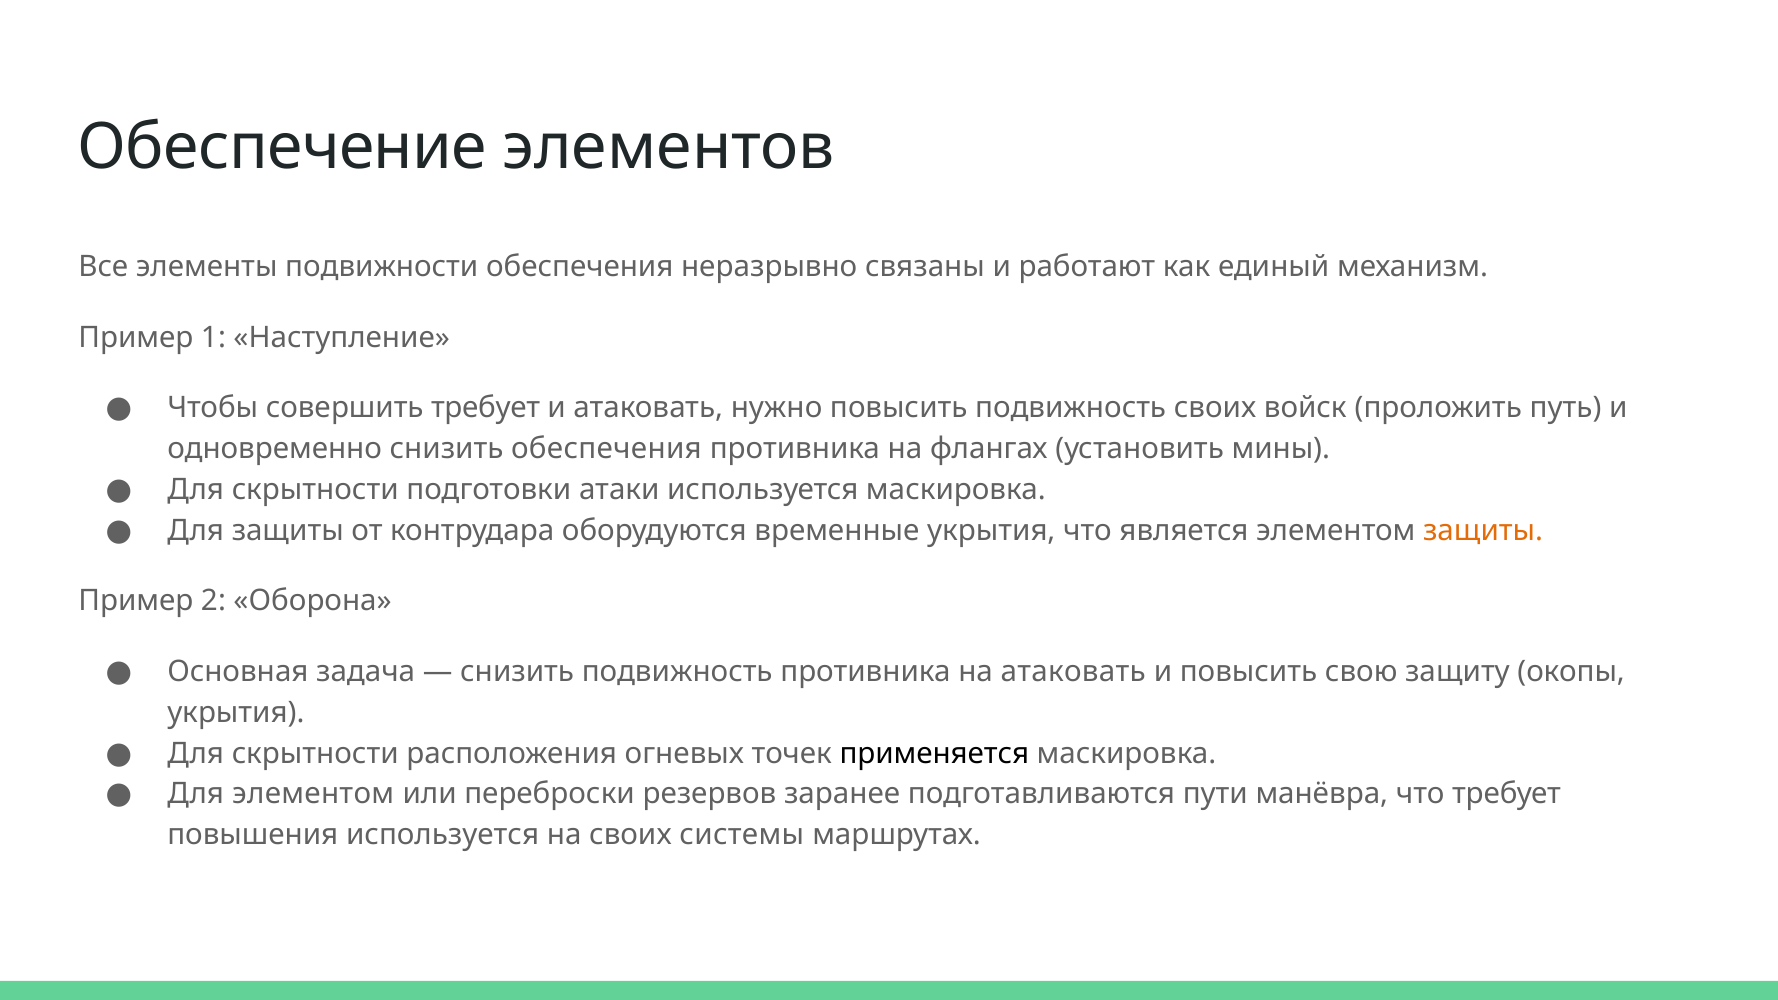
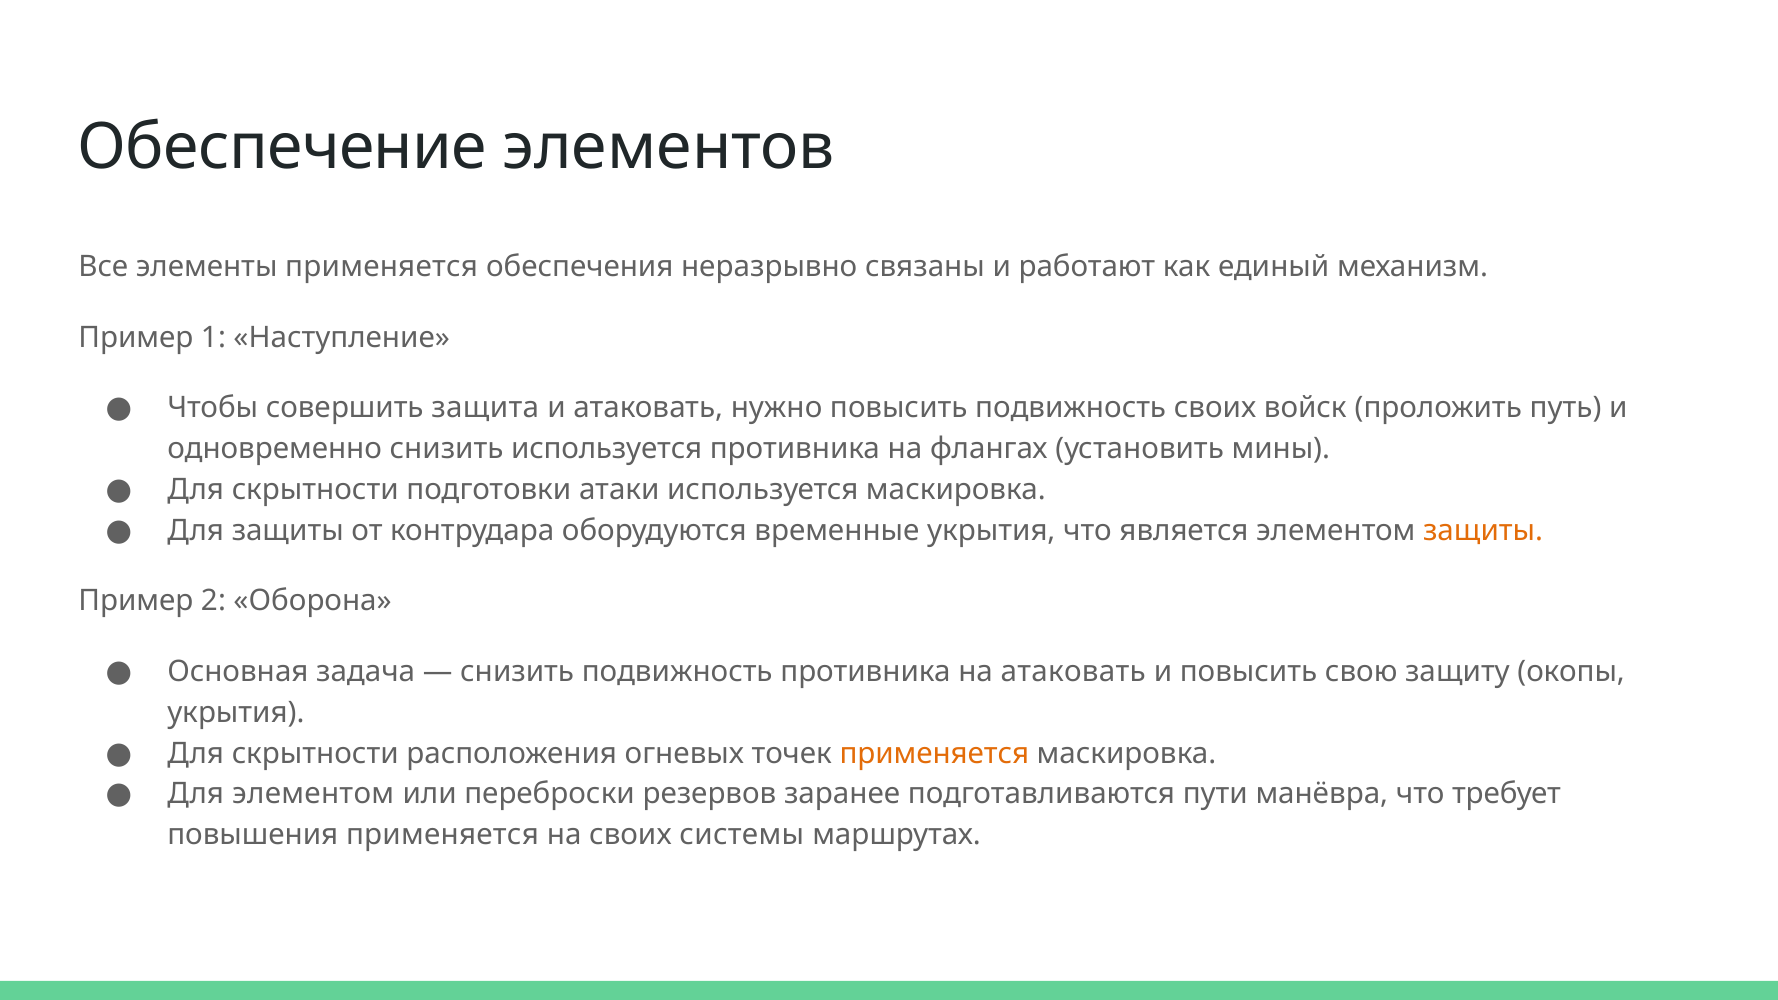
элементы подвижности: подвижности -> применяется
совершить требует: требует -> защита
снизить обеспечения: обеспечения -> используется
применяется at (934, 753) colour: black -> orange
повышения используется: используется -> применяется
